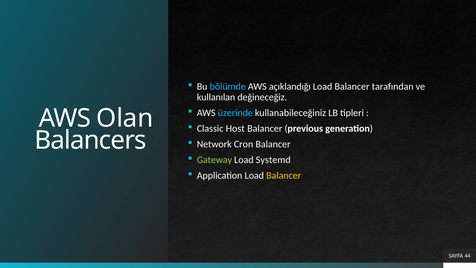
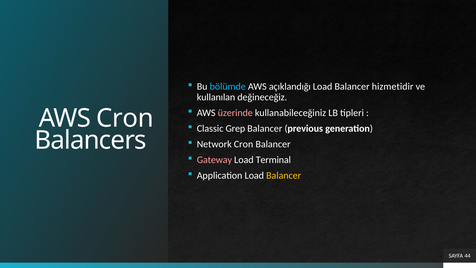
tarafından: tarafından -> hizmetidir
üzerinde colour: light blue -> pink
AWS Olan: Olan -> Cron
Host: Host -> Grep
Gateway colour: light green -> pink
Systemd: Systemd -> Terminal
